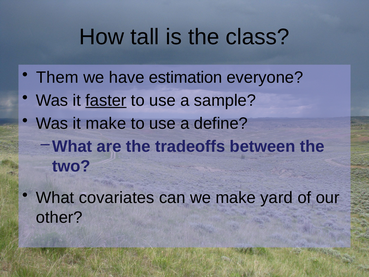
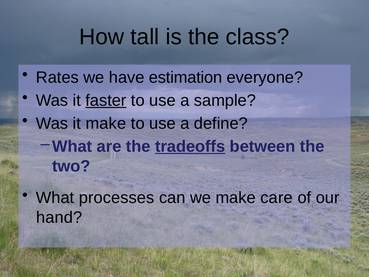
Them: Them -> Rates
tradeoffs underline: none -> present
covariates: covariates -> processes
yard: yard -> care
other: other -> hand
